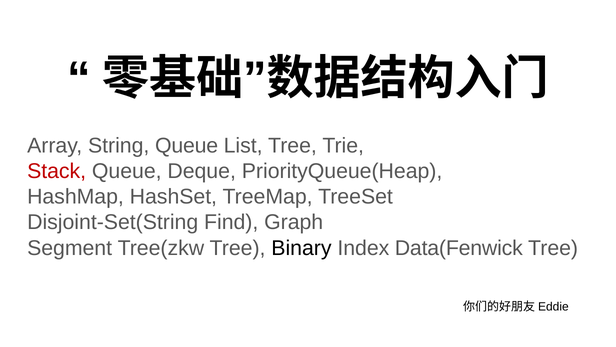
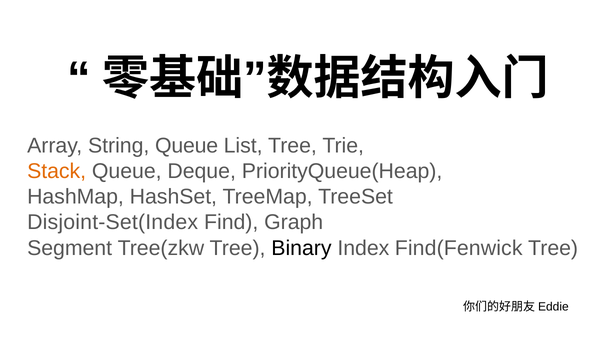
Stack colour: red -> orange
Disjoint-Set(String: Disjoint-Set(String -> Disjoint-Set(Index
Data(Fenwick: Data(Fenwick -> Find(Fenwick
